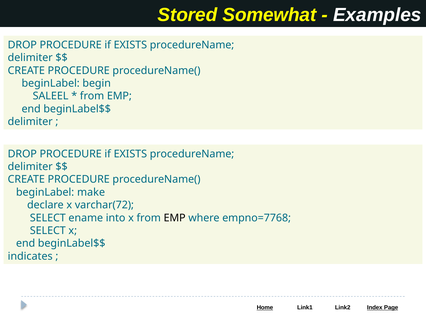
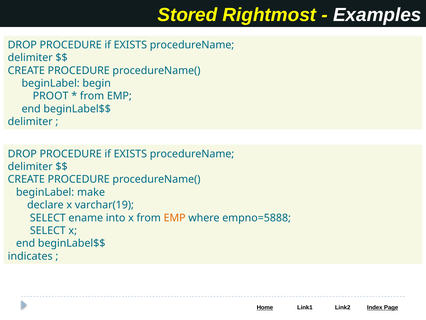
Somewhat: Somewhat -> Rightmost
SALEEL: SALEEL -> PROOT
varchar(72: varchar(72 -> varchar(19
EMP at (175, 217) colour: black -> orange
empno=7768: empno=7768 -> empno=5888
